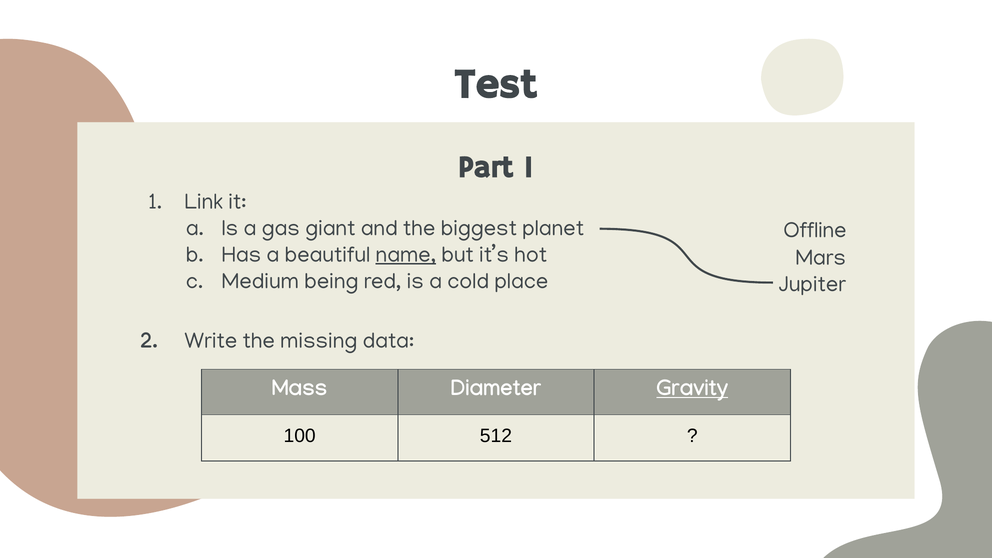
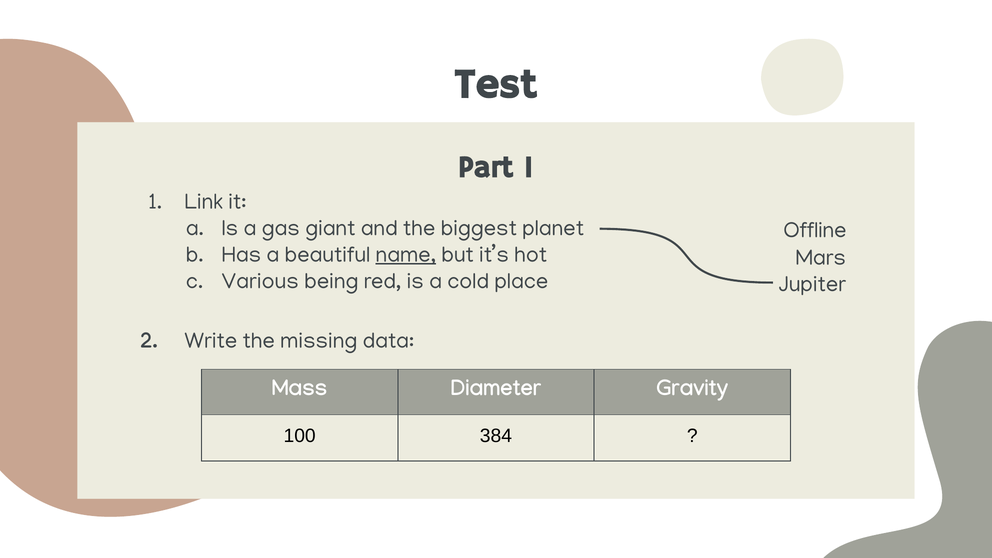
Medium: Medium -> Various
Gravity underline: present -> none
512: 512 -> 384
